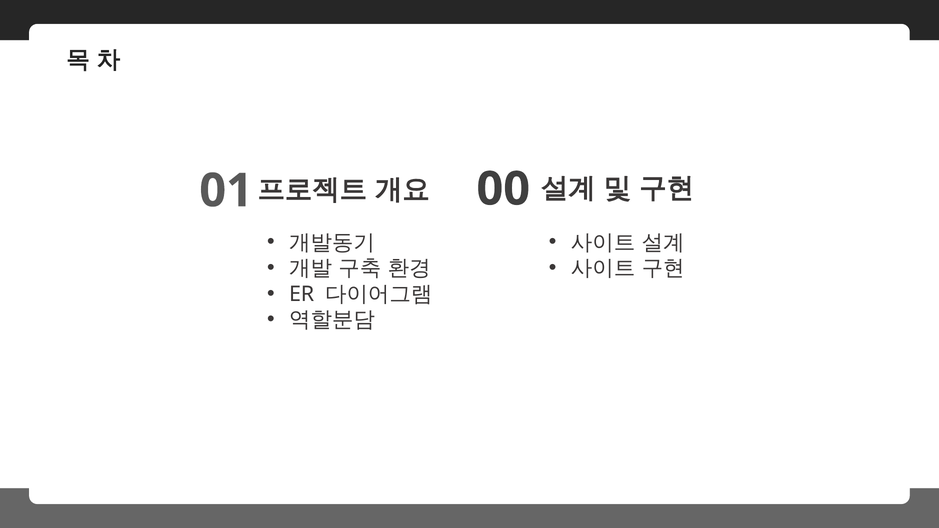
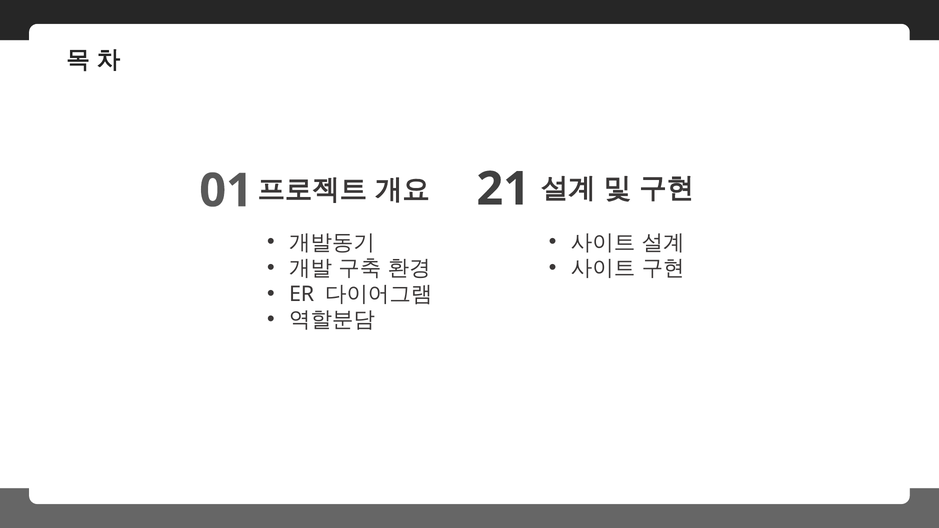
00: 00 -> 21
